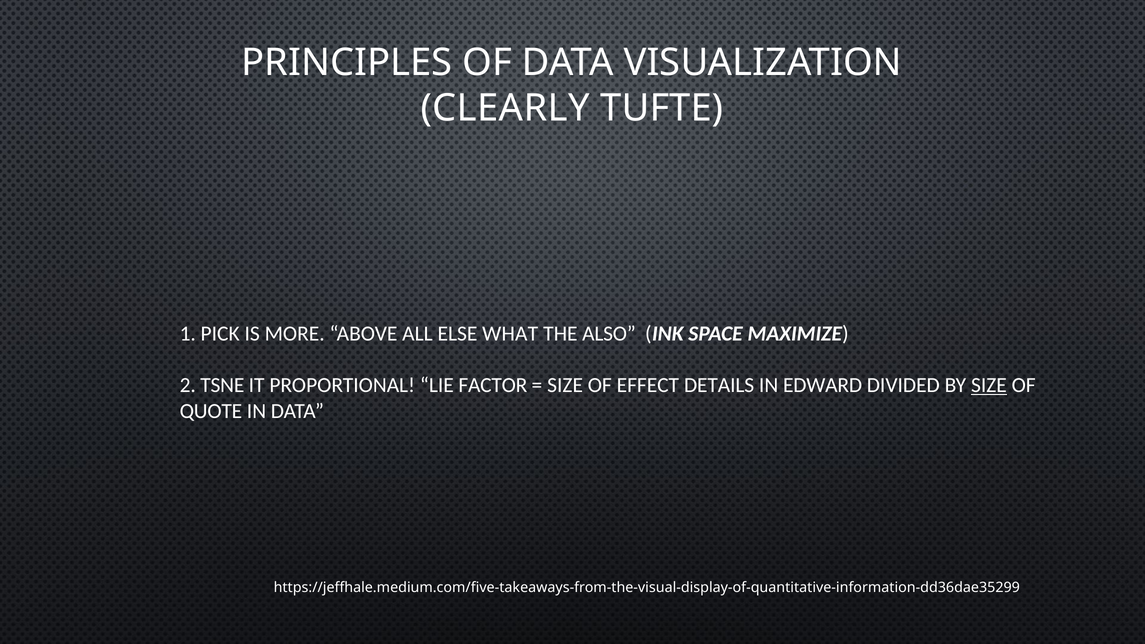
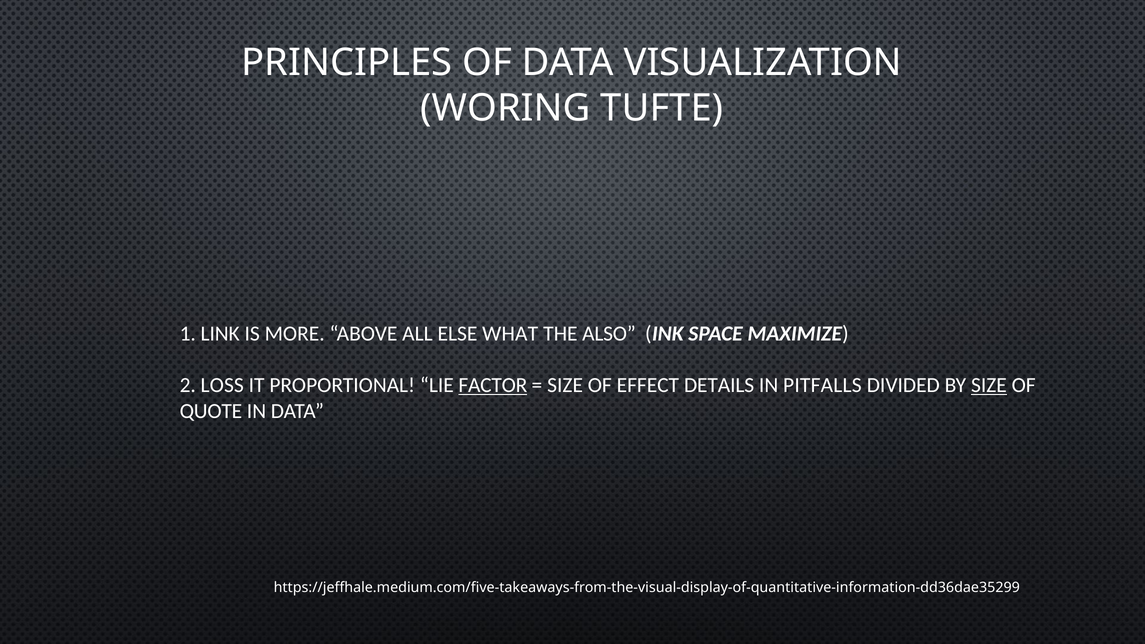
CLEARLY: CLEARLY -> WORING
PICK: PICK -> LINK
TSNE: TSNE -> LOSS
FACTOR underline: none -> present
EDWARD: EDWARD -> PITFALLS
